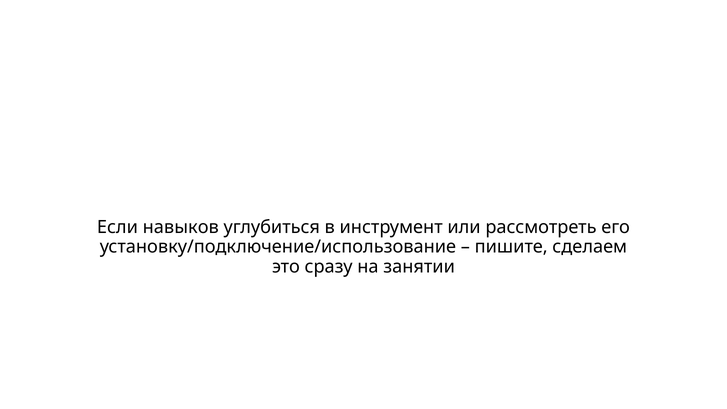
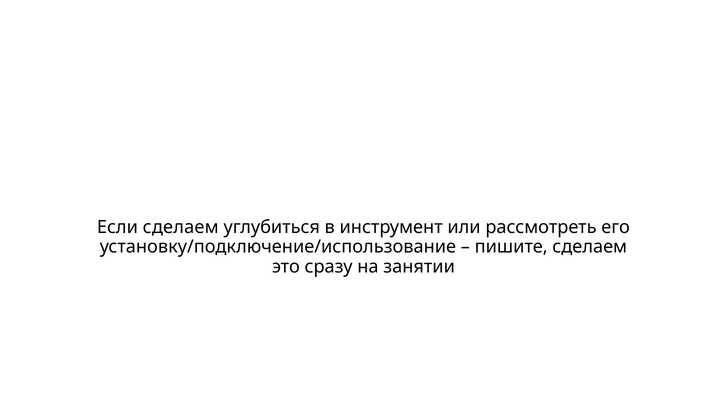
Если навыков: навыков -> сделаем
